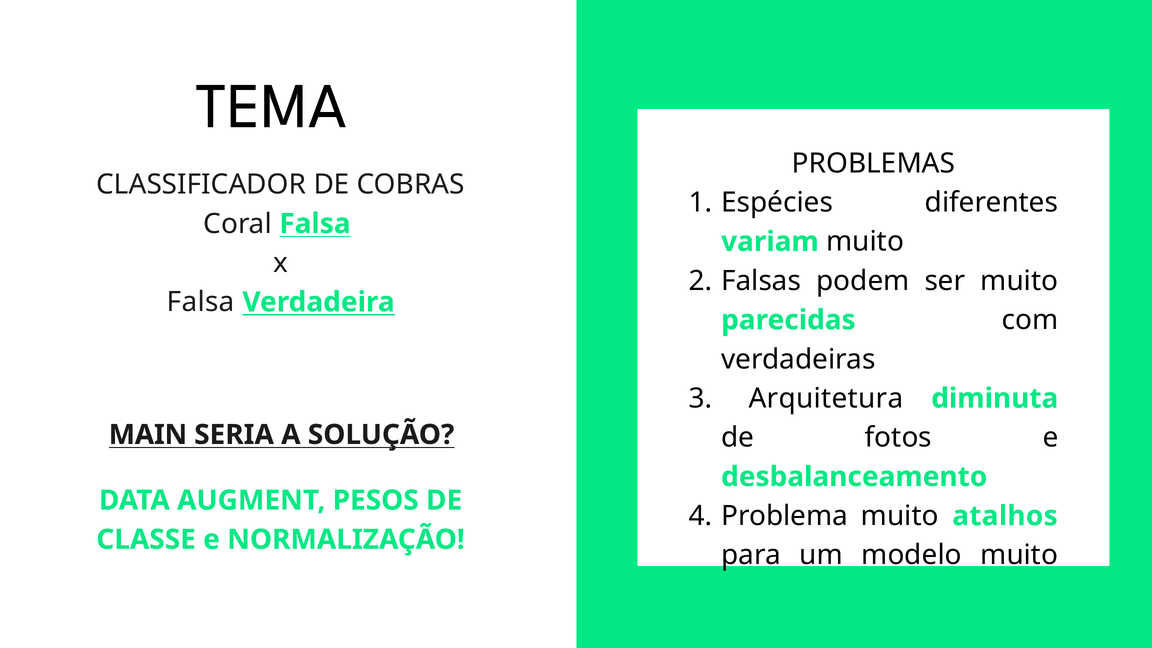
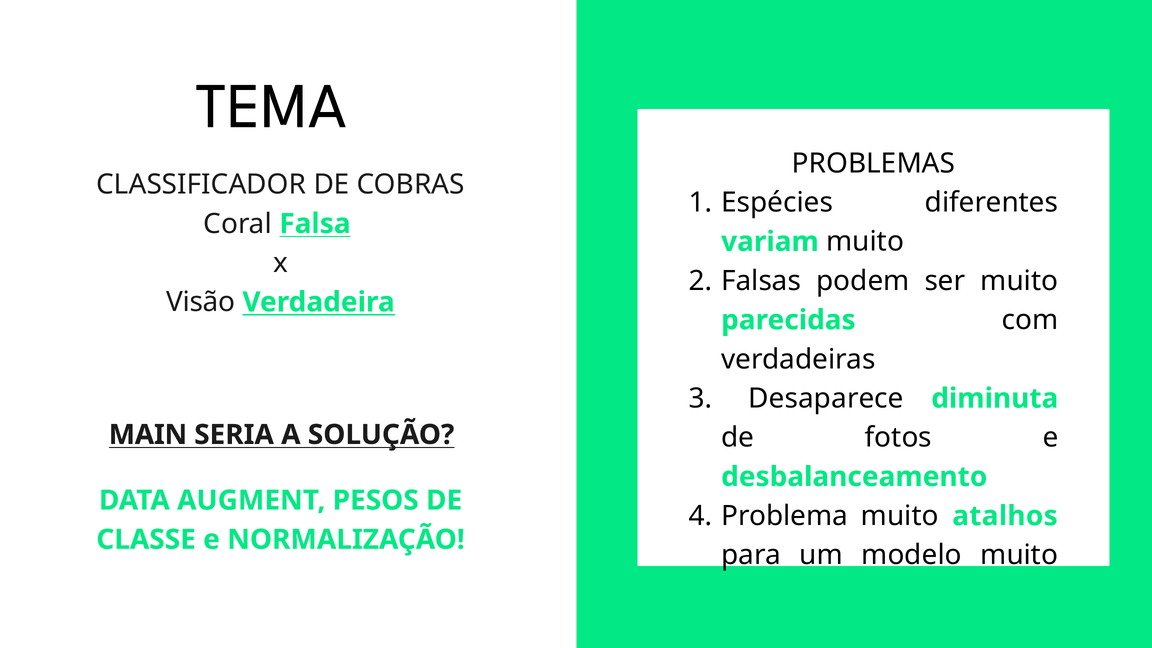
Falsa at (201, 302): Falsa -> Visão
Arquitetura: Arquitetura -> Desaparece
